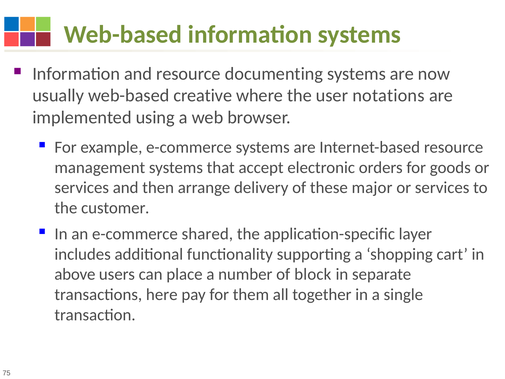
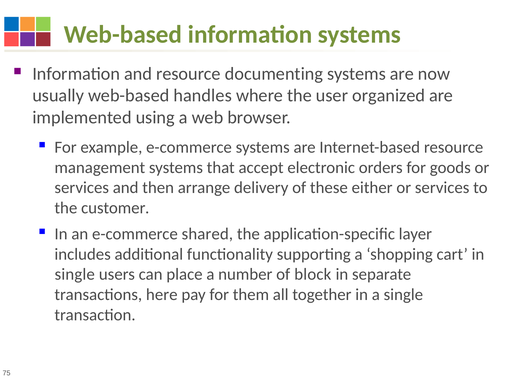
creative: creative -> handles
notations: notations -> organized
major: major -> either
above at (75, 274): above -> single
